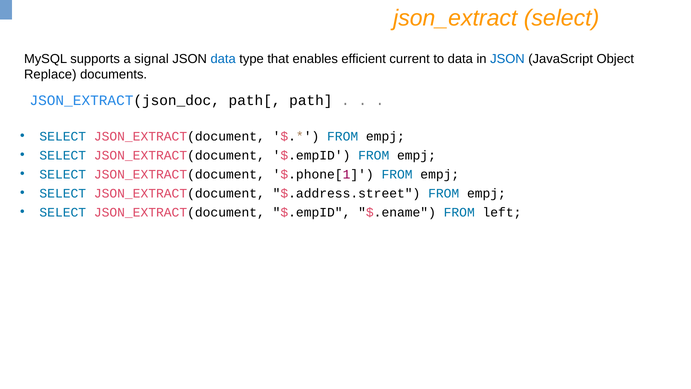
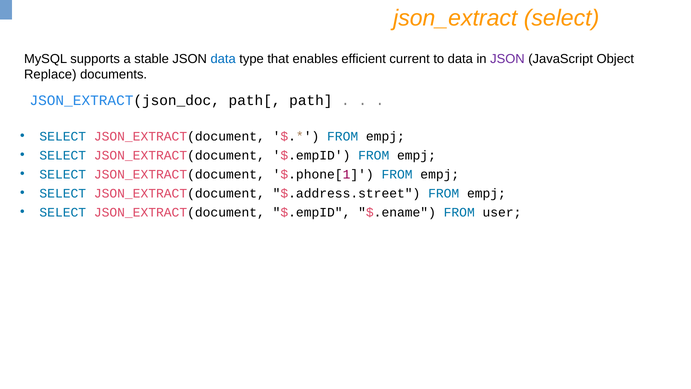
signal: signal -> stable
JSON at (507, 59) colour: blue -> purple
left: left -> user
